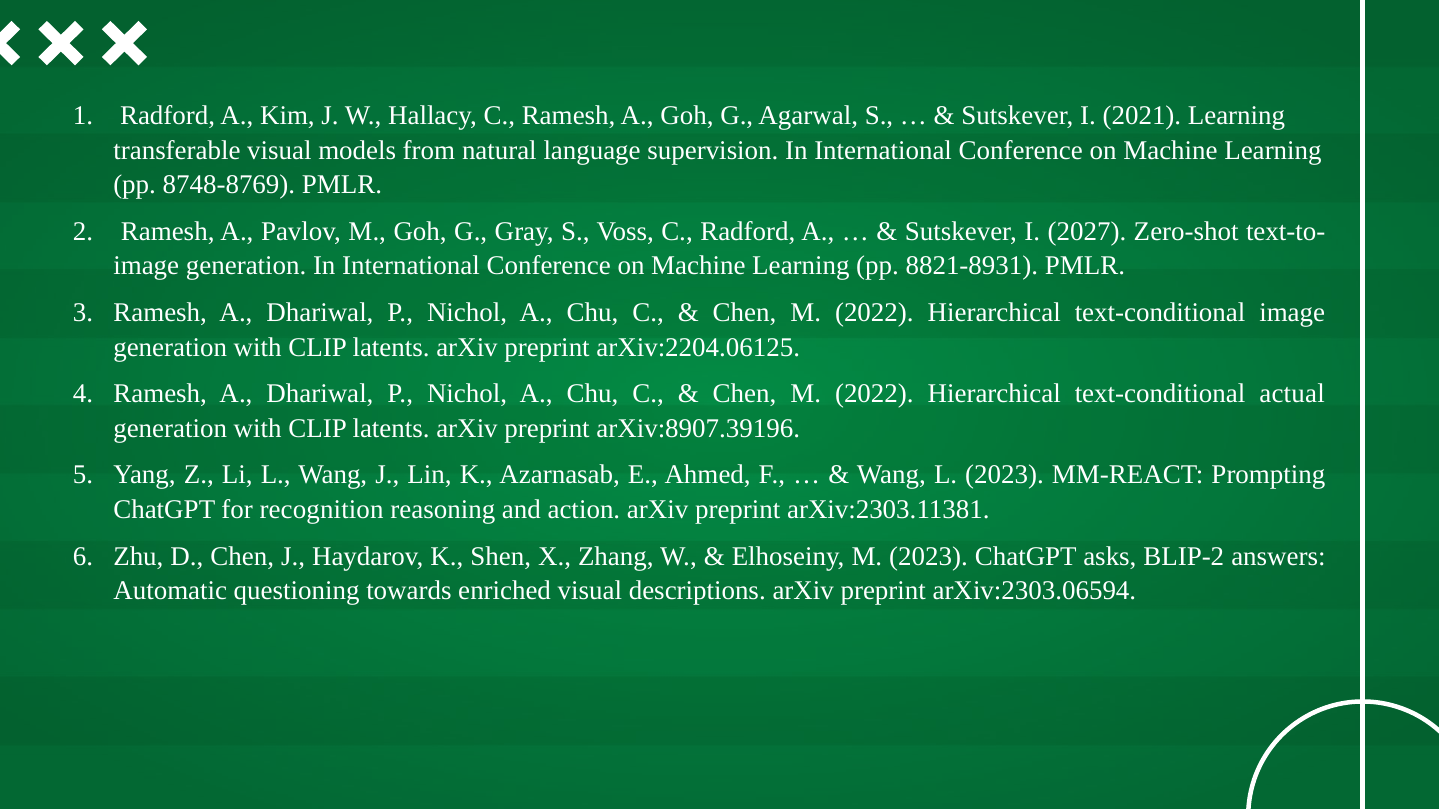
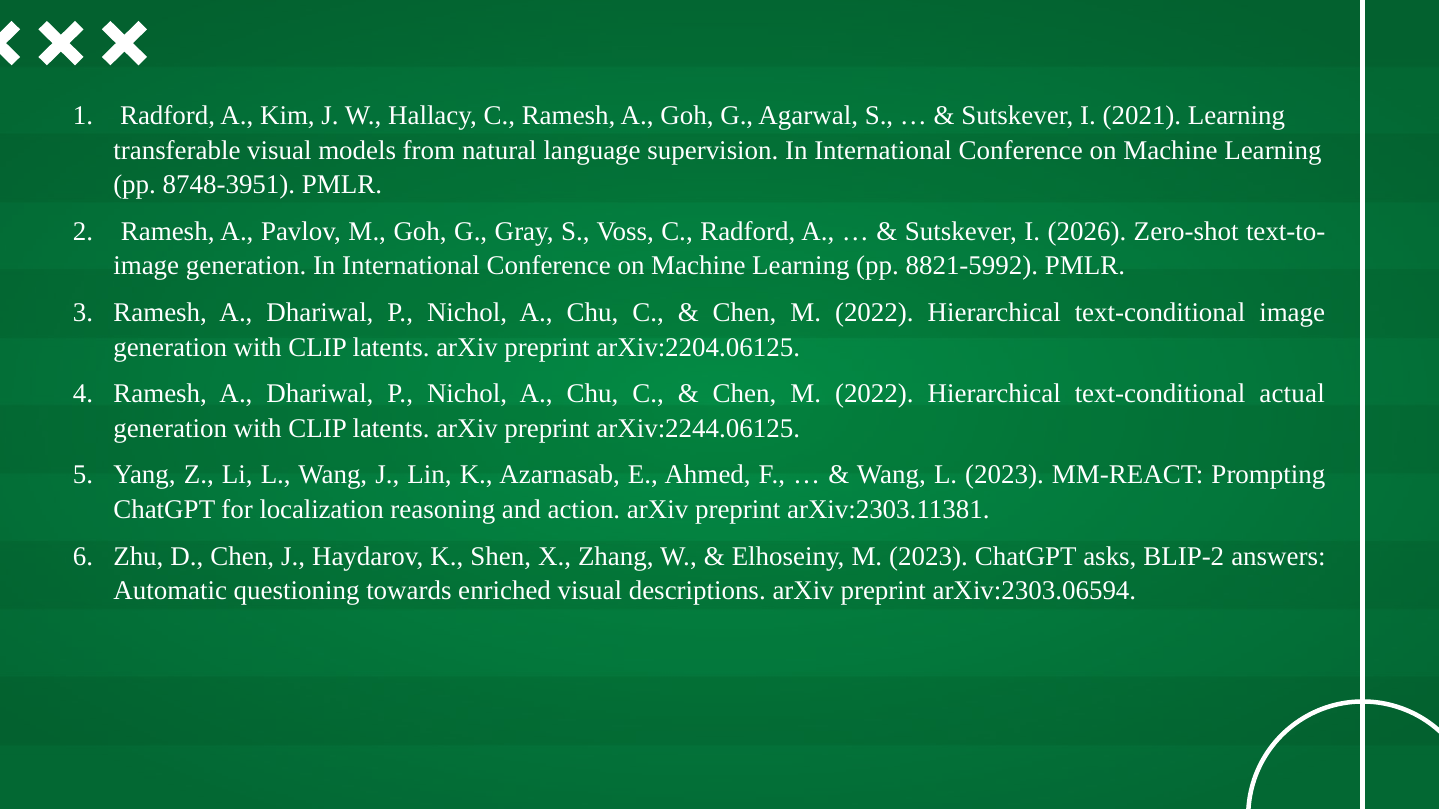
8748-8769: 8748-8769 -> 8748-3951
2027: 2027 -> 2026
8821-8931: 8821-8931 -> 8821-5992
arXiv:8907.39196: arXiv:8907.39196 -> arXiv:2244.06125
recognition: recognition -> localization
